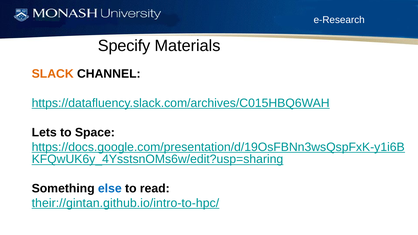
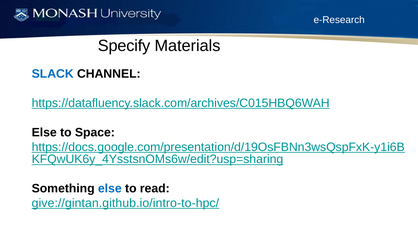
SLACK colour: orange -> blue
Lets at (44, 132): Lets -> Else
their://gintan.github.io/intro-to-hpc/: their://gintan.github.io/intro-to-hpc/ -> give://gintan.github.io/intro-to-hpc/
